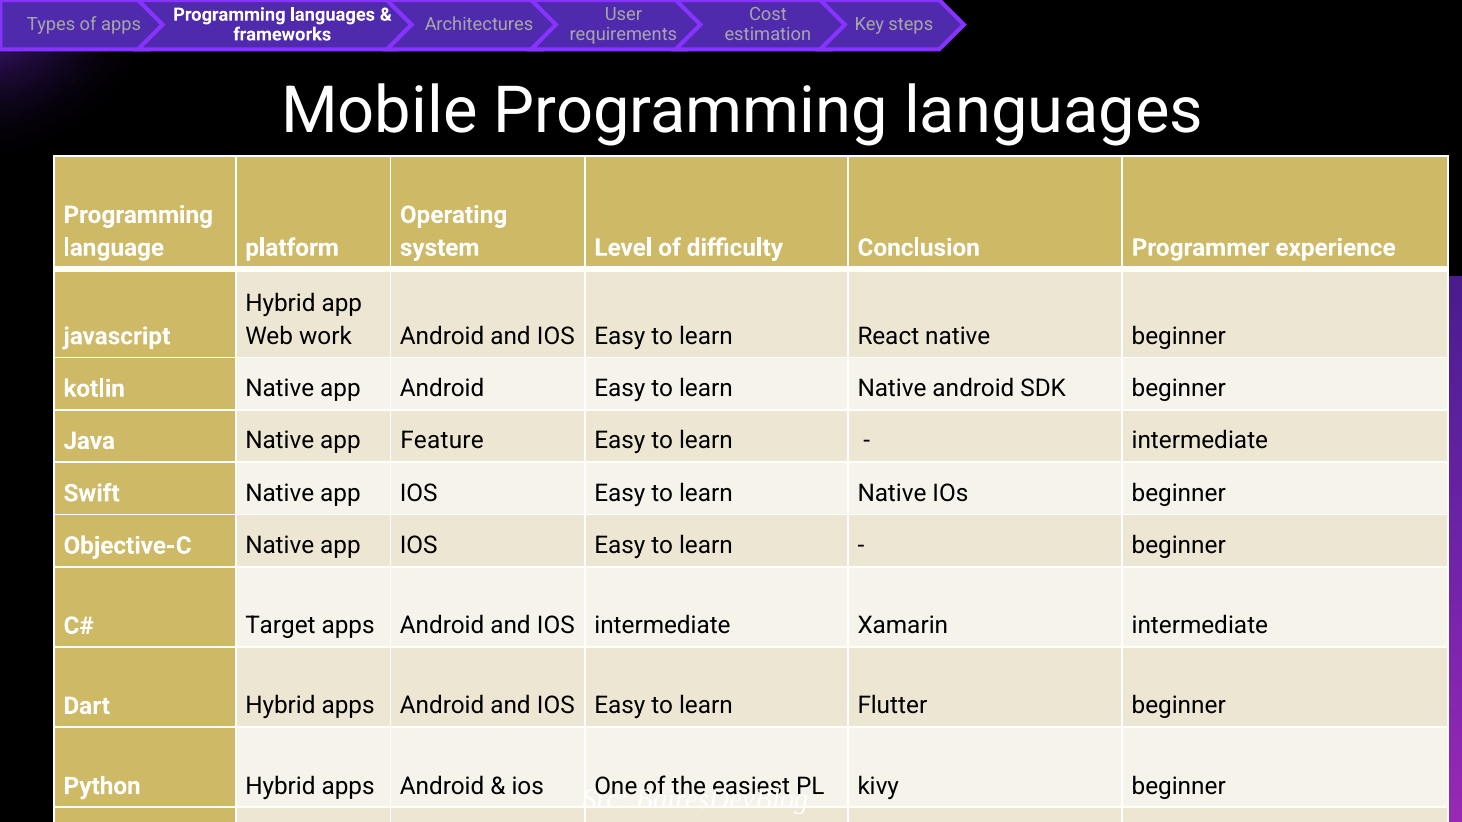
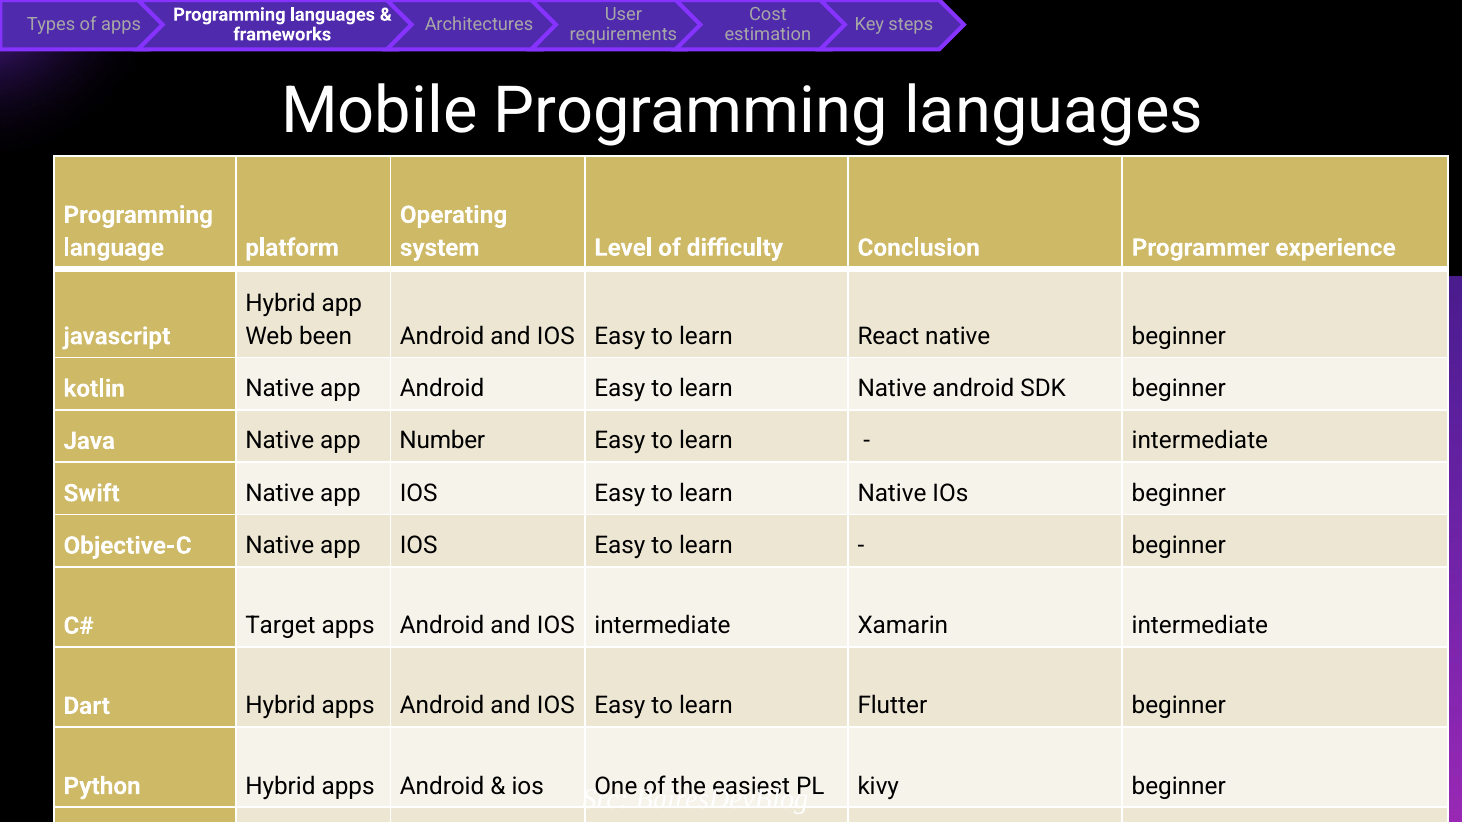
work: work -> been
Feature: Feature -> Number
